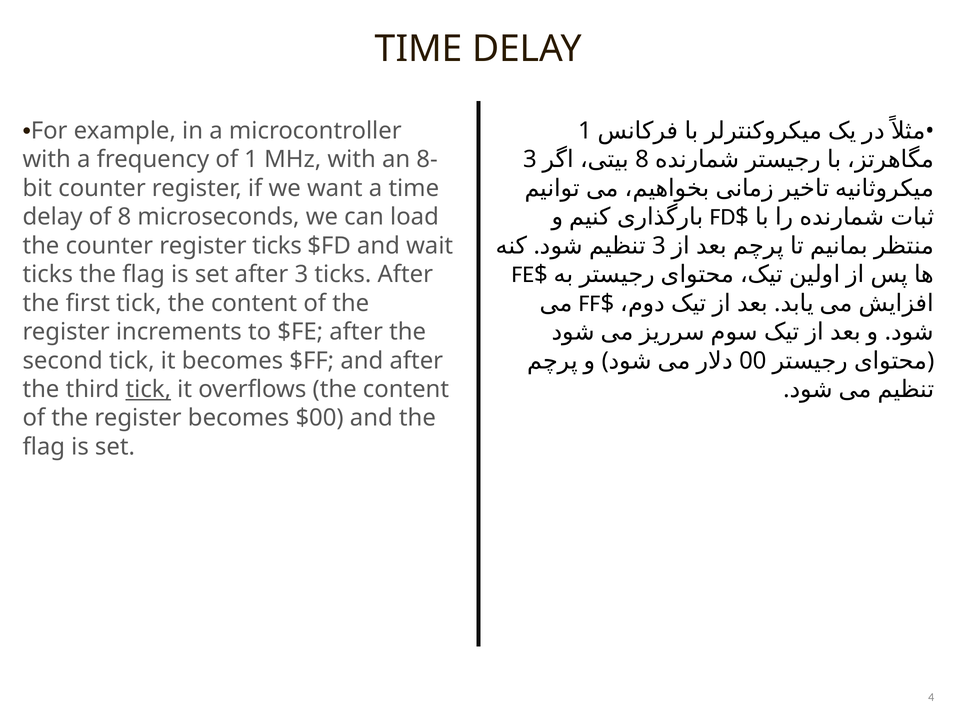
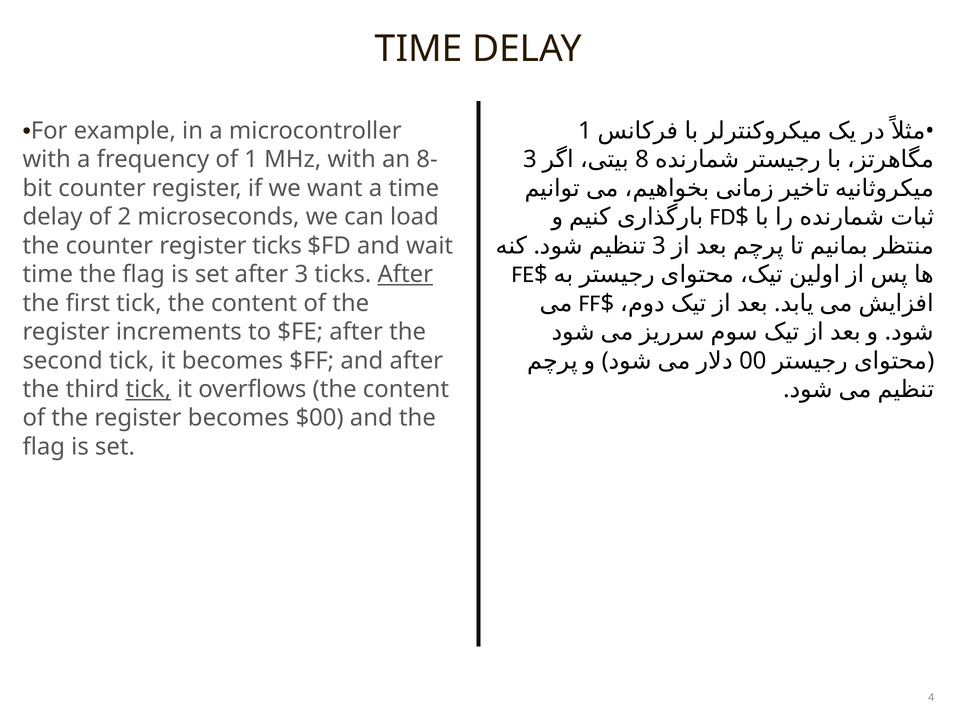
of 8: 8 -> 2
ticks at (48, 274): ticks -> time
After at (405, 274) underline: none -> present
